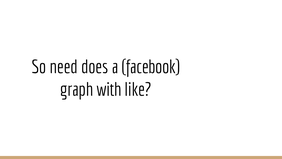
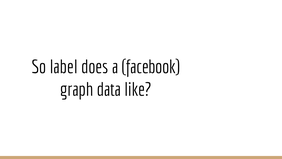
need: need -> label
with: with -> data
